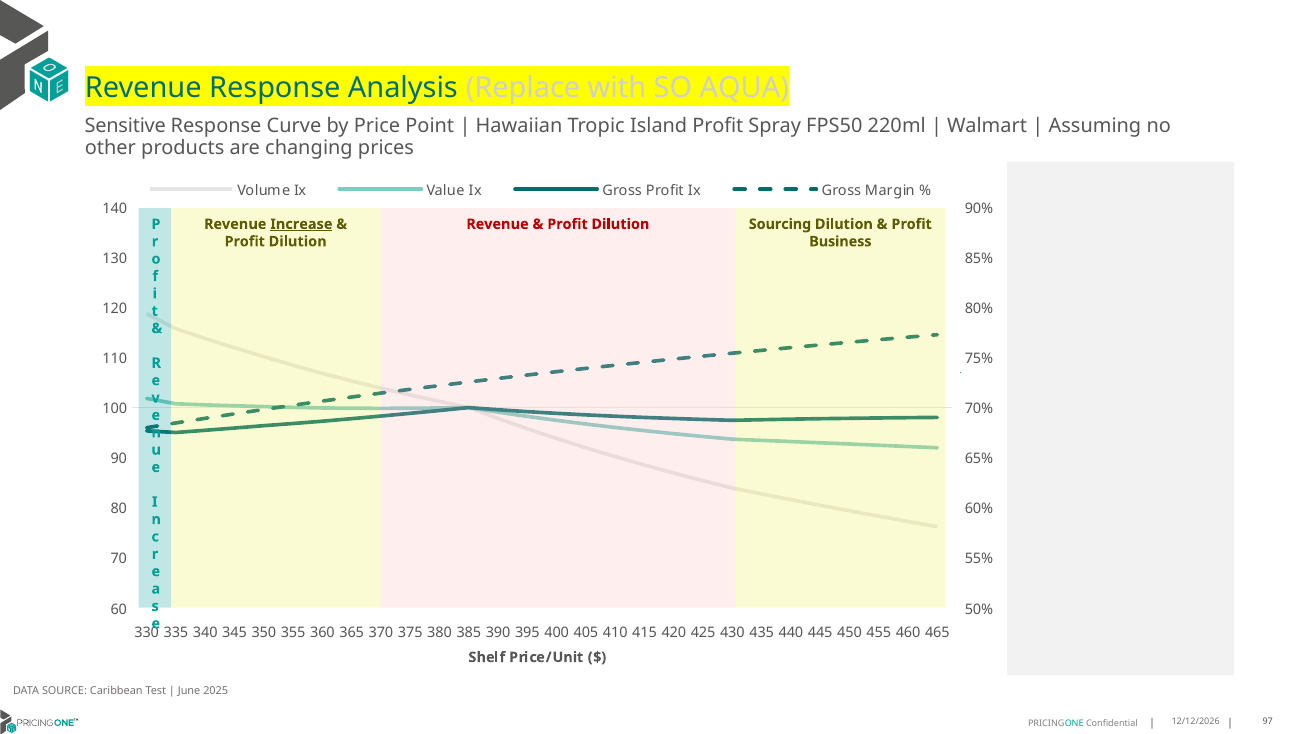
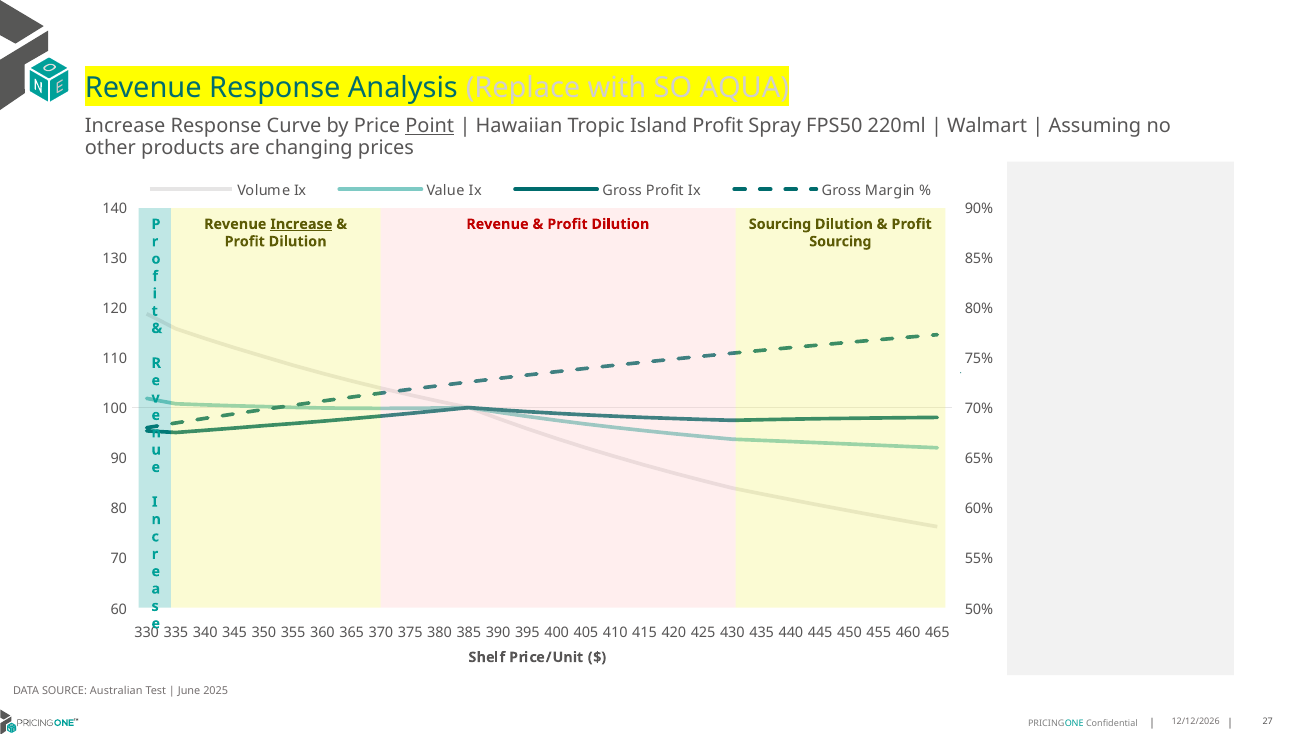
Sensitive at (125, 126): Sensitive -> Increase
Point underline: none -> present
Business at (840, 242): Business -> Sourcing
Caribbean: Caribbean -> Australian
97: 97 -> 27
